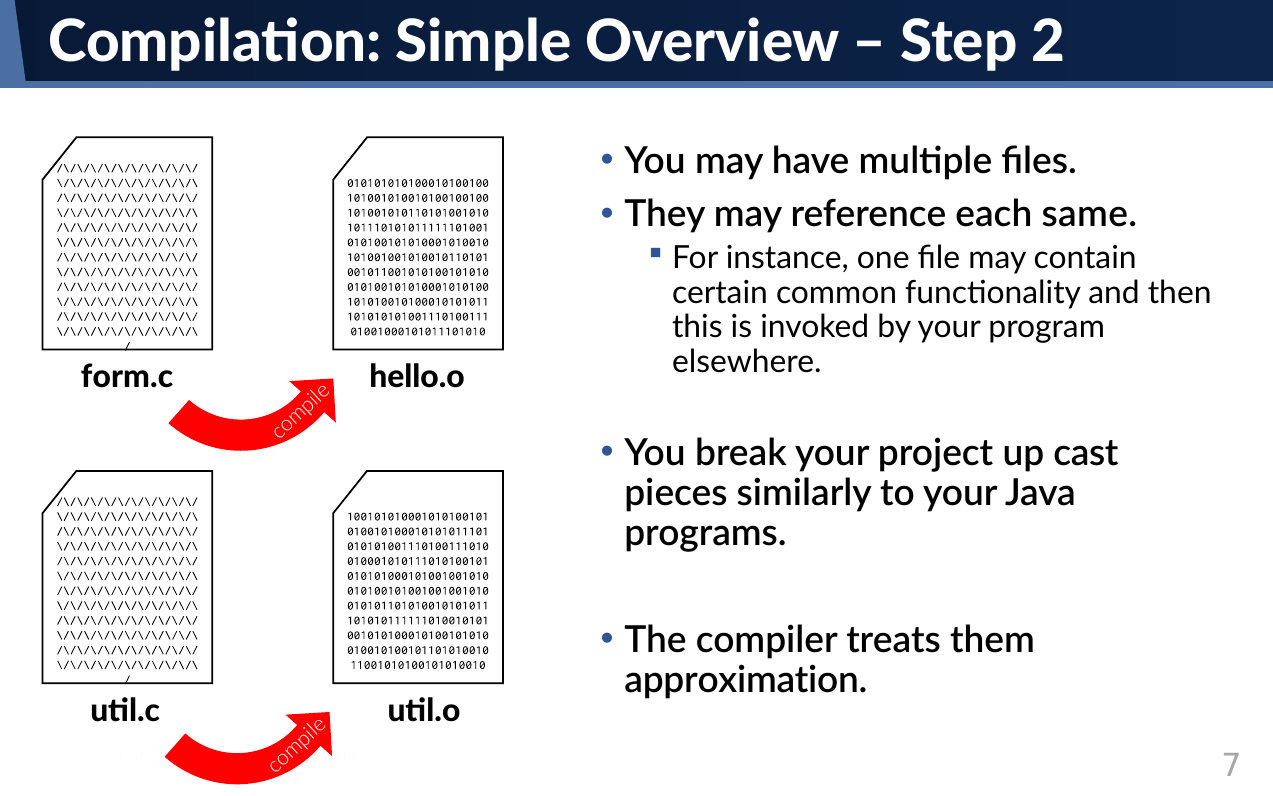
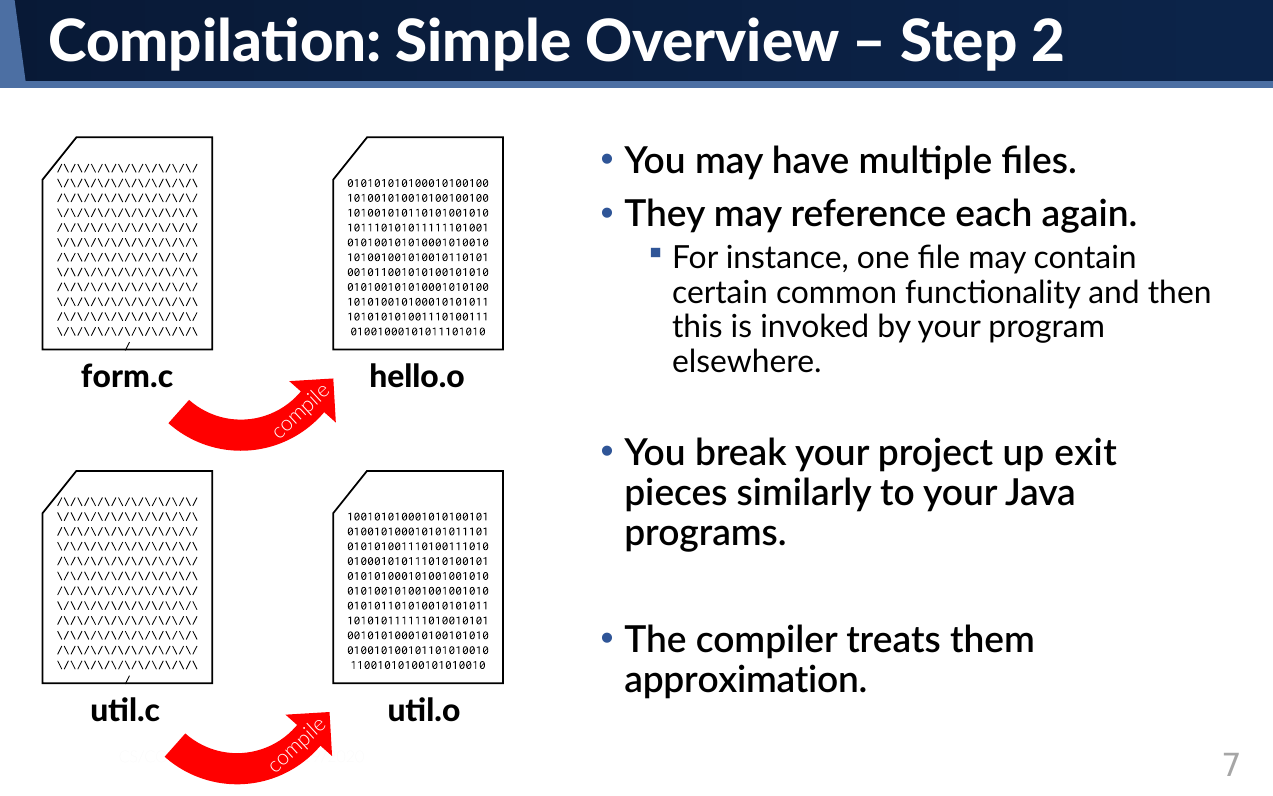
same: same -> again
cast: cast -> exit
